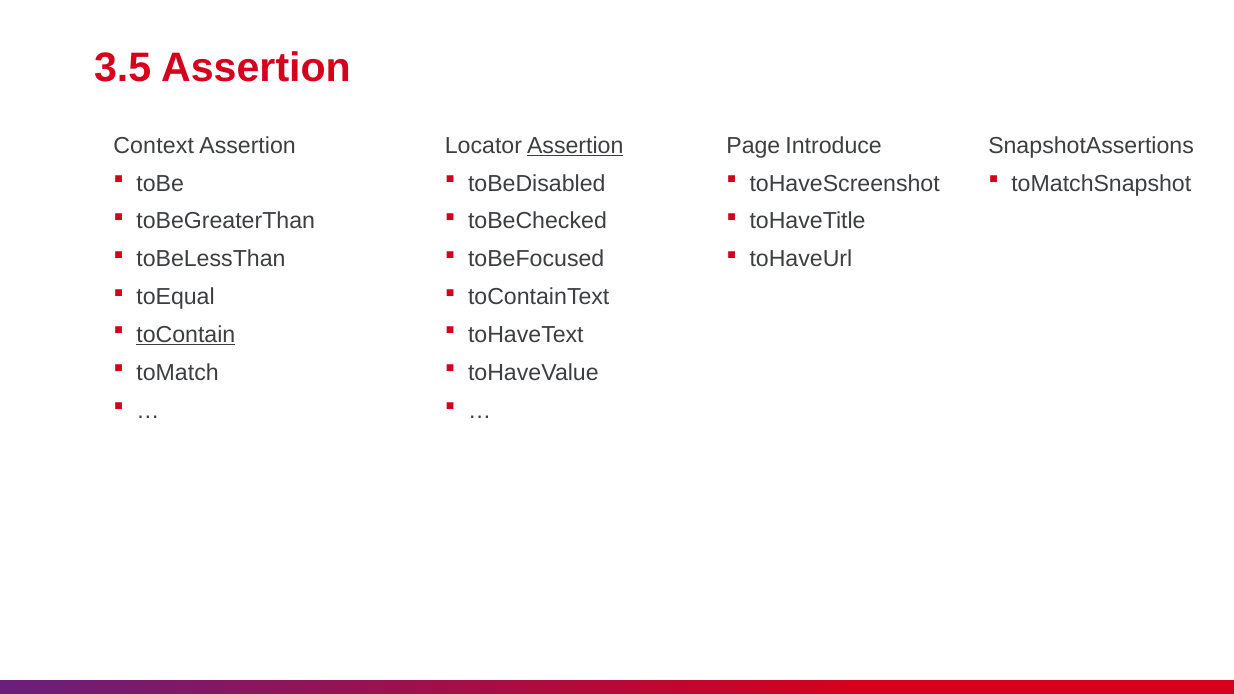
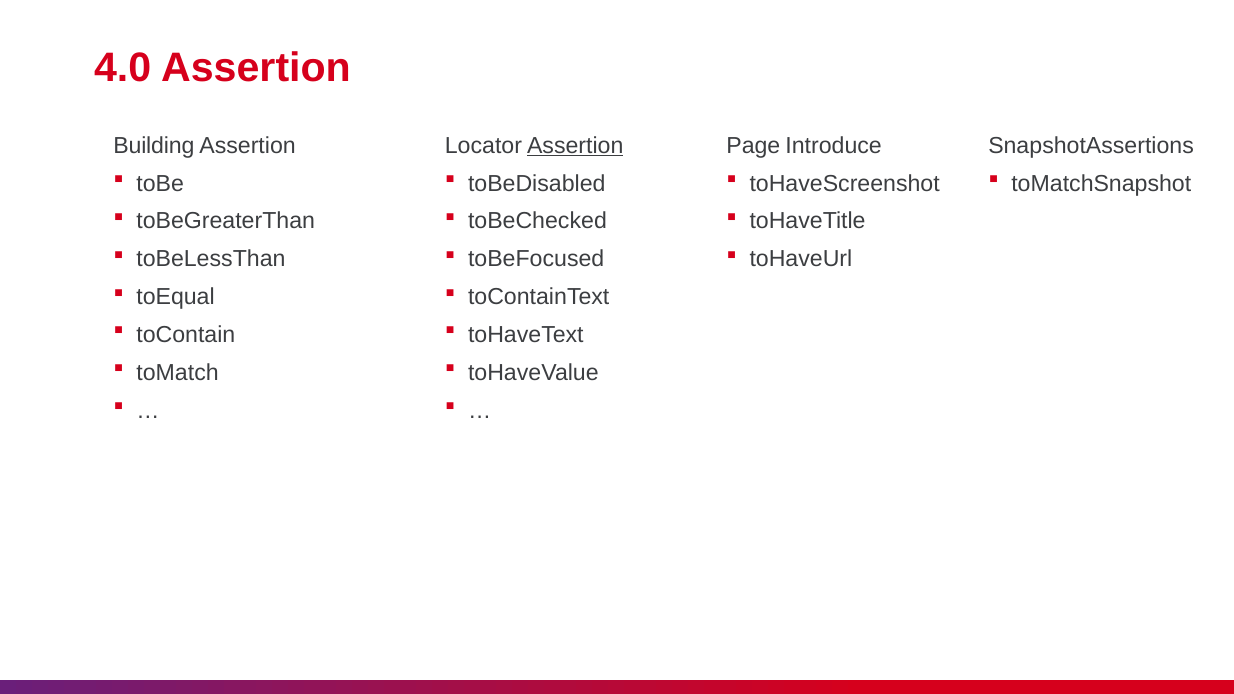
3.5: 3.5 -> 4.0
Context: Context -> Building
toContain underline: present -> none
